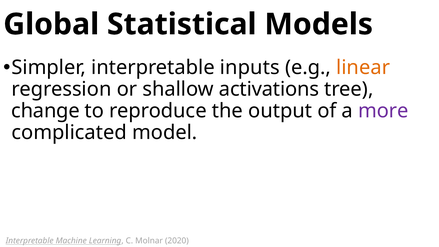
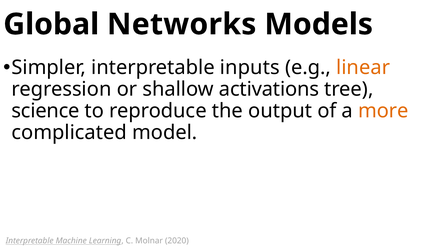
Statistical: Statistical -> Networks
change: change -> science
more colour: purple -> orange
